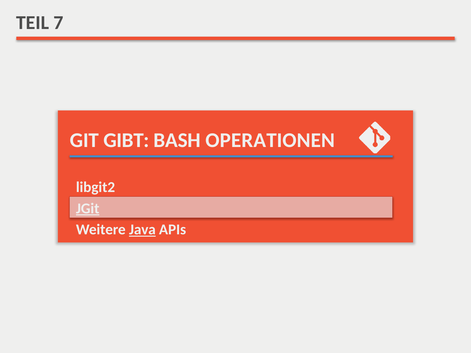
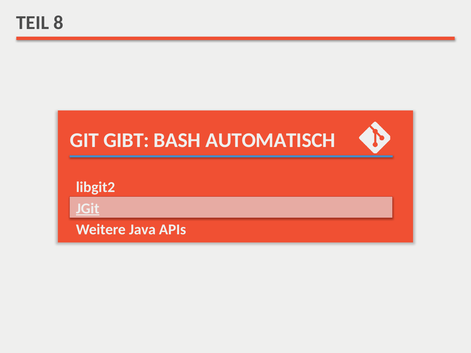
7: 7 -> 8
OPERATIONEN: OPERATIONEN -> AUTOMATISCH
Java underline: present -> none
